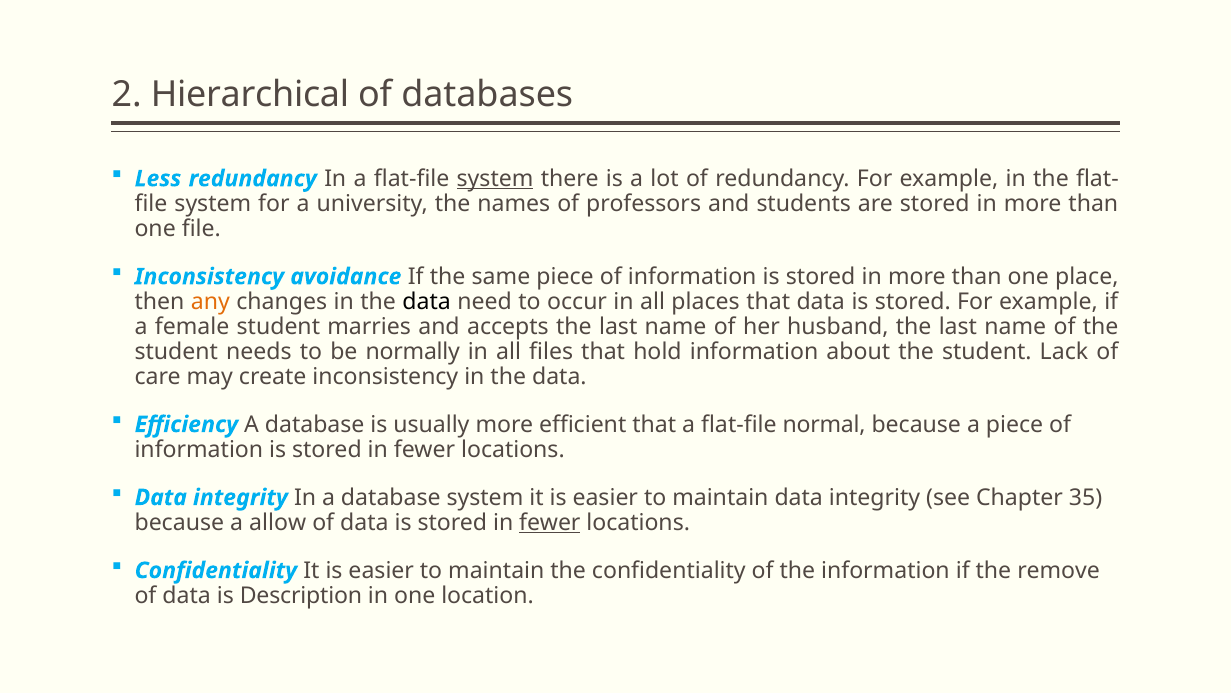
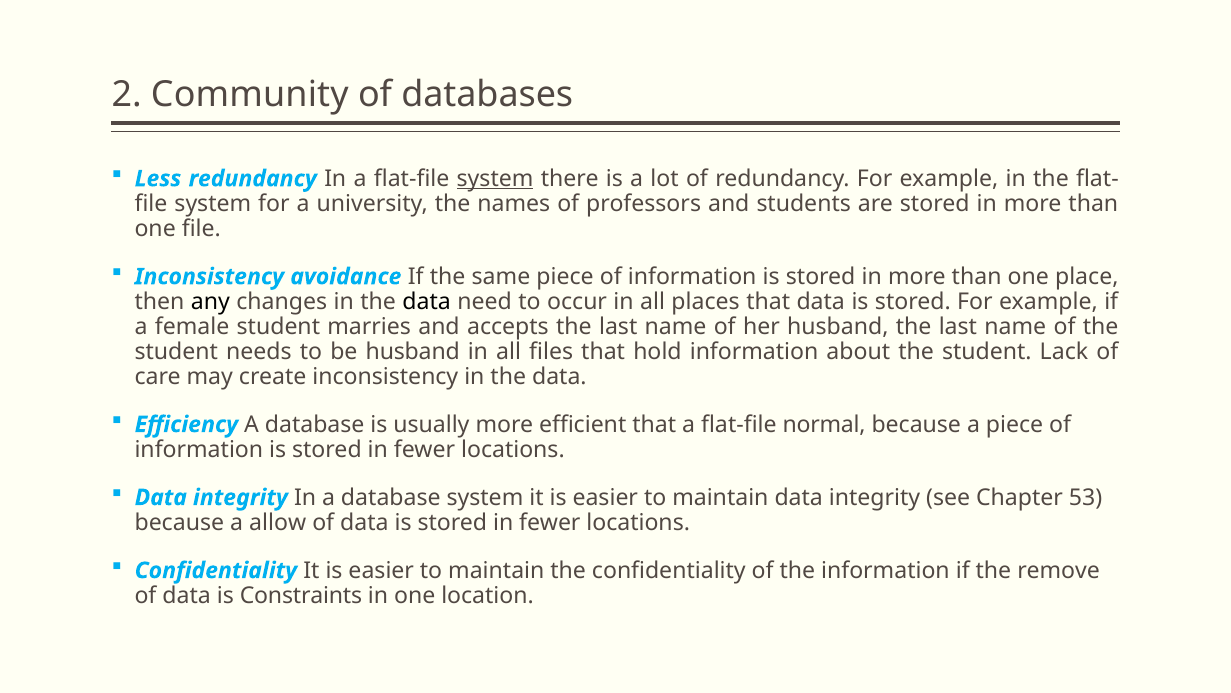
Hierarchical: Hierarchical -> Community
any colour: orange -> black
be normally: normally -> husband
35: 35 -> 53
fewer at (550, 522) underline: present -> none
Description: Description -> Constraints
